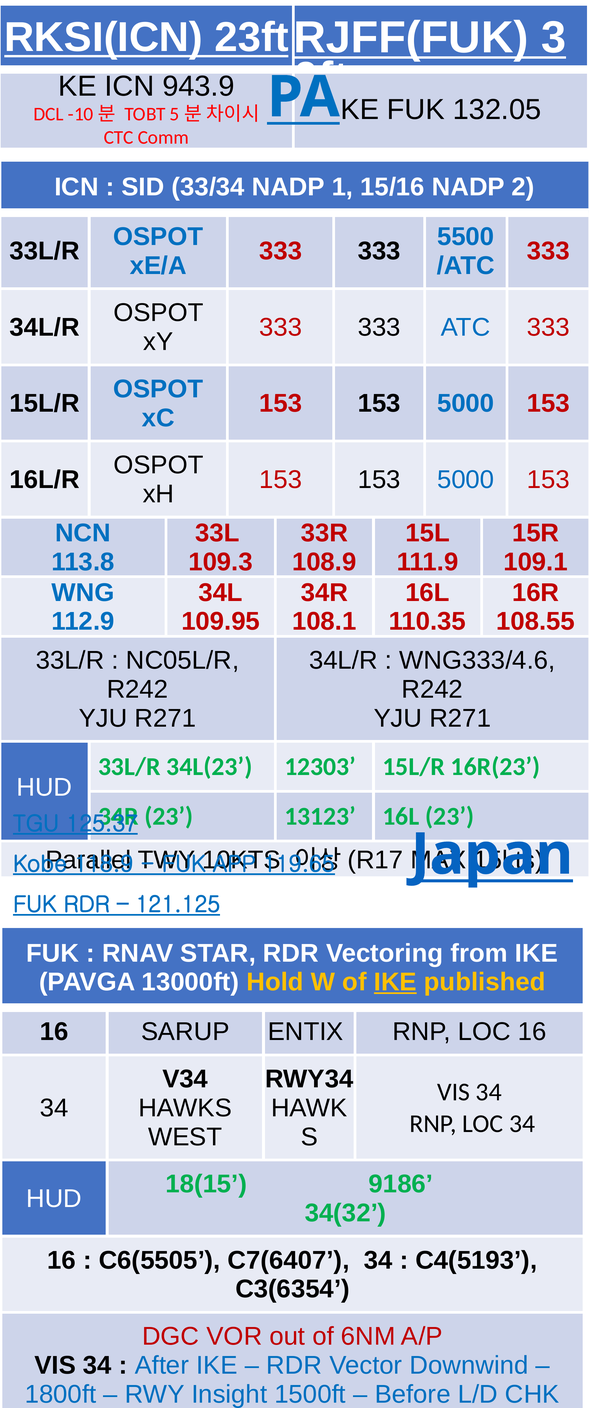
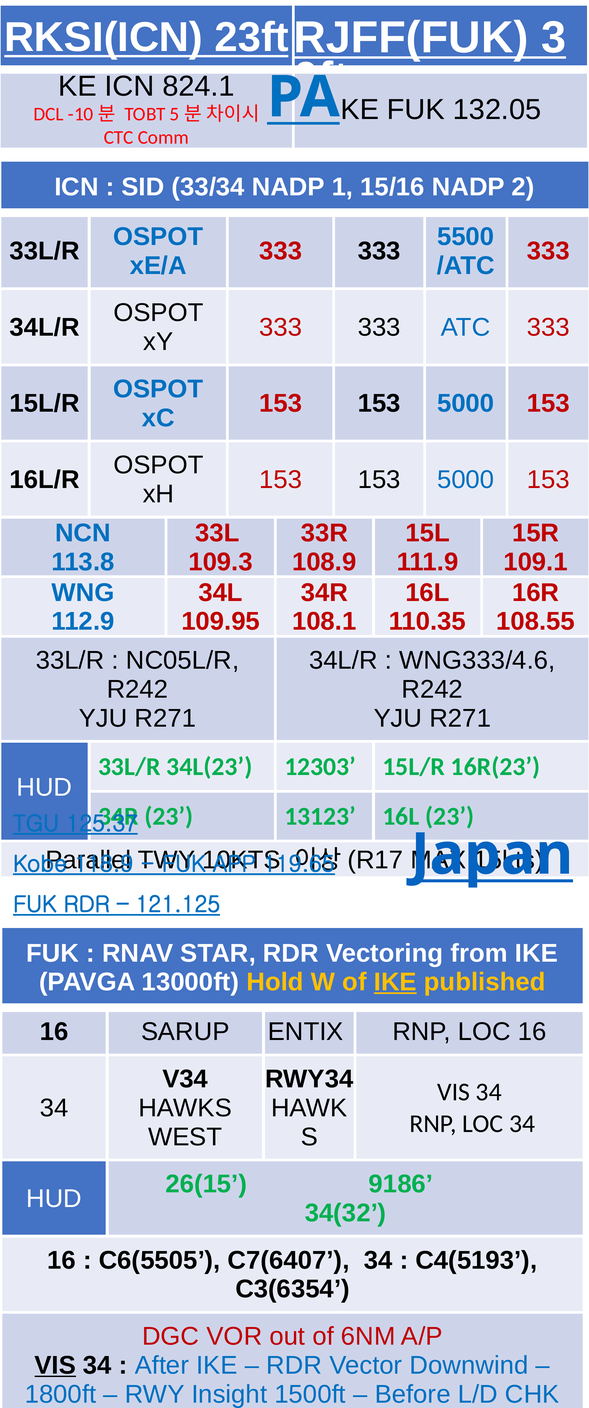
943.9: 943.9 -> 824.1
18(15: 18(15 -> 26(15
VIS at (55, 1367) underline: none -> present
